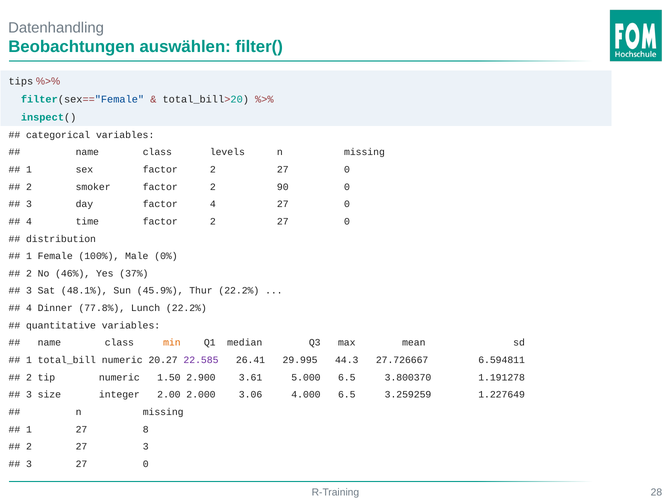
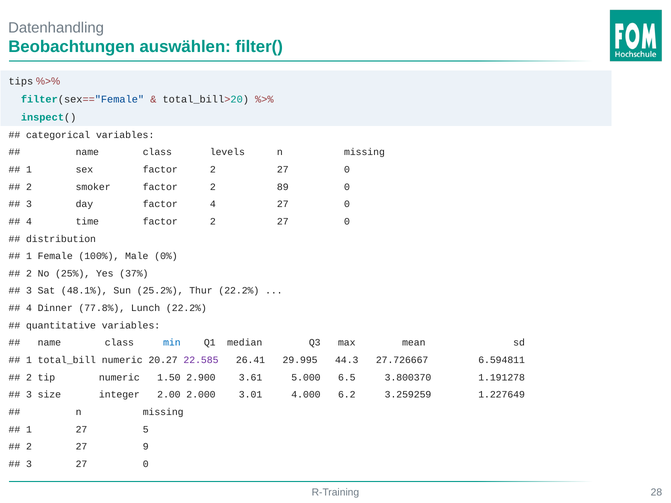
90: 90 -> 89
46%: 46% -> 25%
45.9%: 45.9% -> 25.2%
min colour: orange -> blue
3.06: 3.06 -> 3.01
4.000 6.5: 6.5 -> 6.2
8: 8 -> 5
27 3: 3 -> 9
